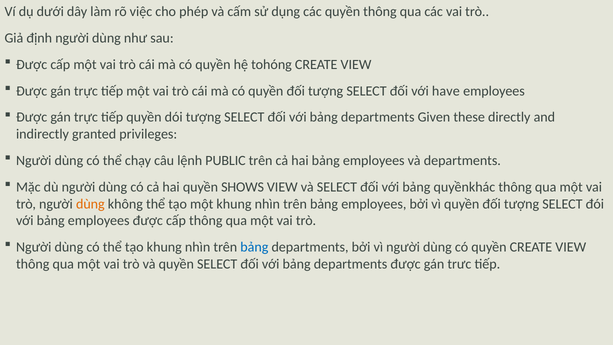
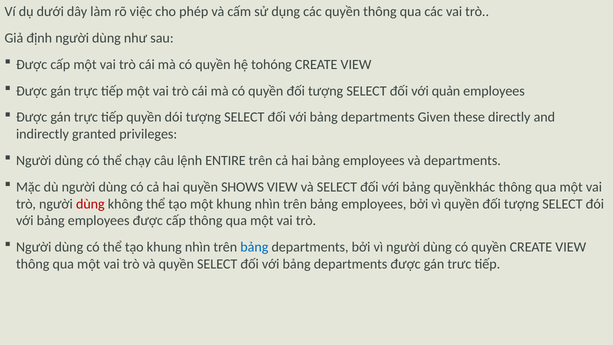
have: have -> quản
PUBLIC: PUBLIC -> ENTIRE
dùng at (90, 204) colour: orange -> red
